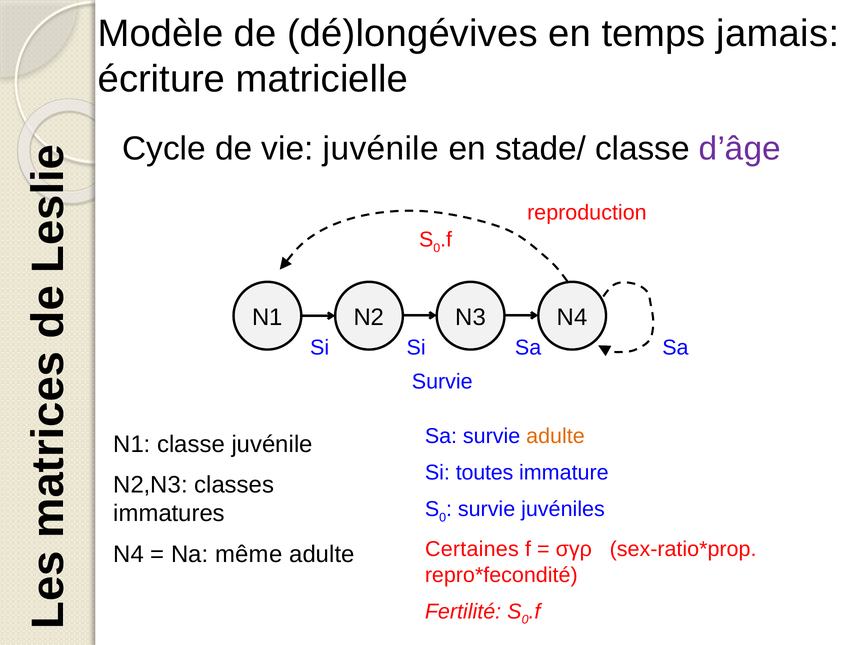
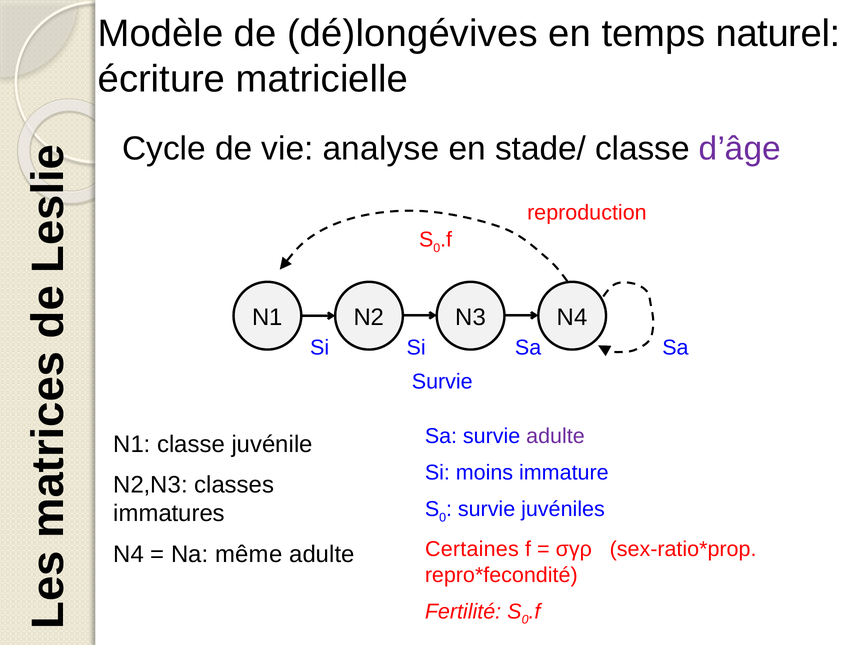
jamais: jamais -> naturel
vie juvénile: juvénile -> analyse
adulte at (555, 436) colour: orange -> purple
toutes: toutes -> moins
